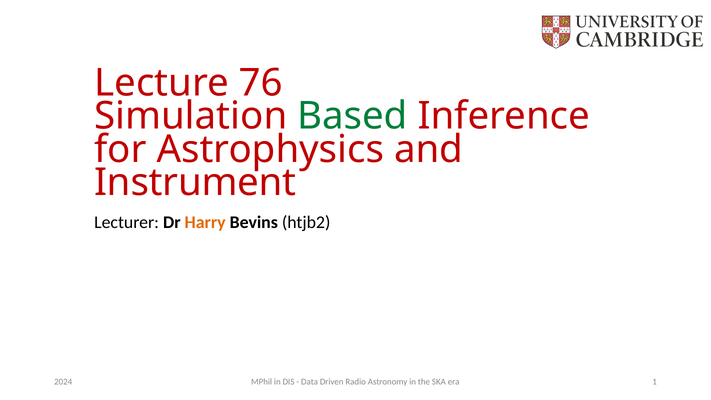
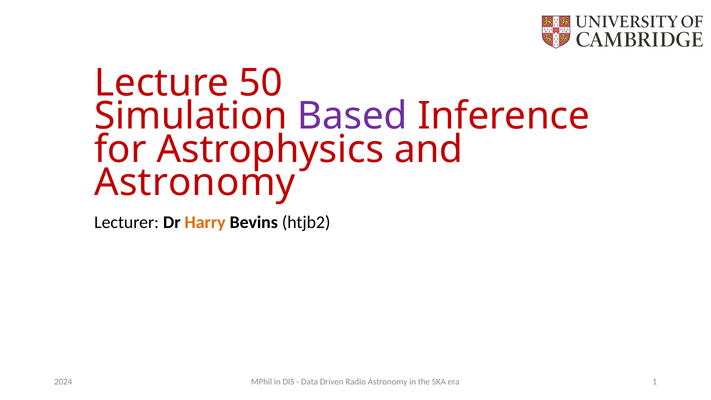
76: 76 -> 50
Based colour: green -> purple
Instrument at (195, 183): Instrument -> Astronomy
